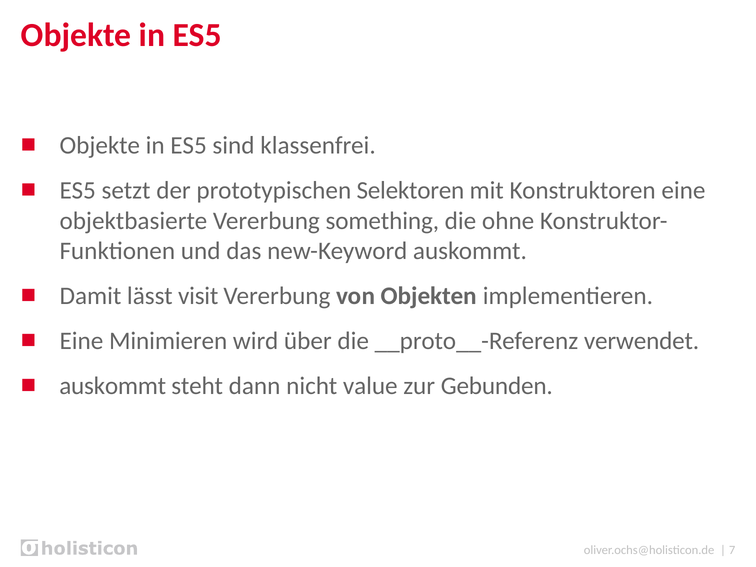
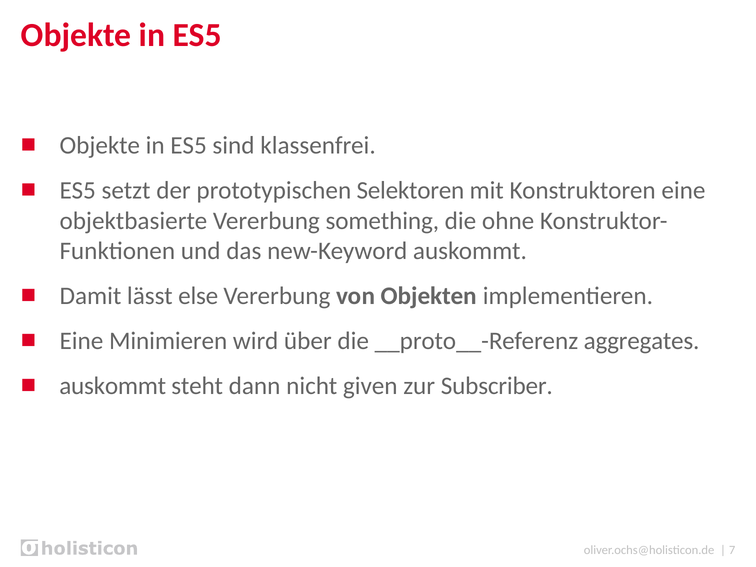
visit: visit -> else
verwendet: verwendet -> aggregates
value: value -> given
Gebunden: Gebunden -> Subscriber
